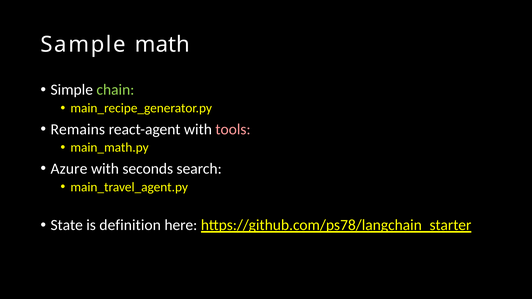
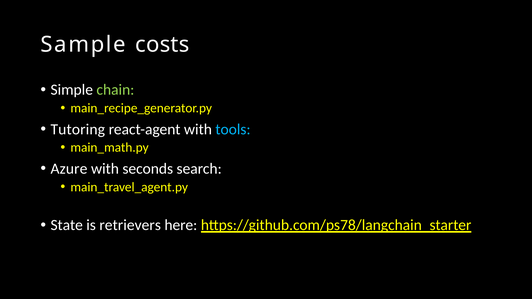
math: math -> costs
Remains: Remains -> Tutoring
tools colour: pink -> light blue
definition: definition -> retrievers
